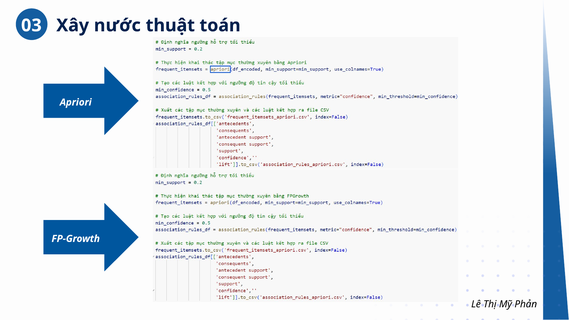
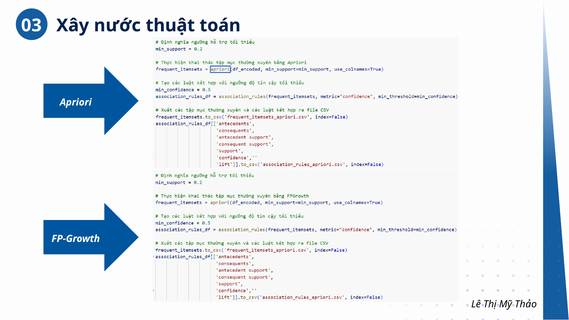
Phản: Phản -> Thảo
